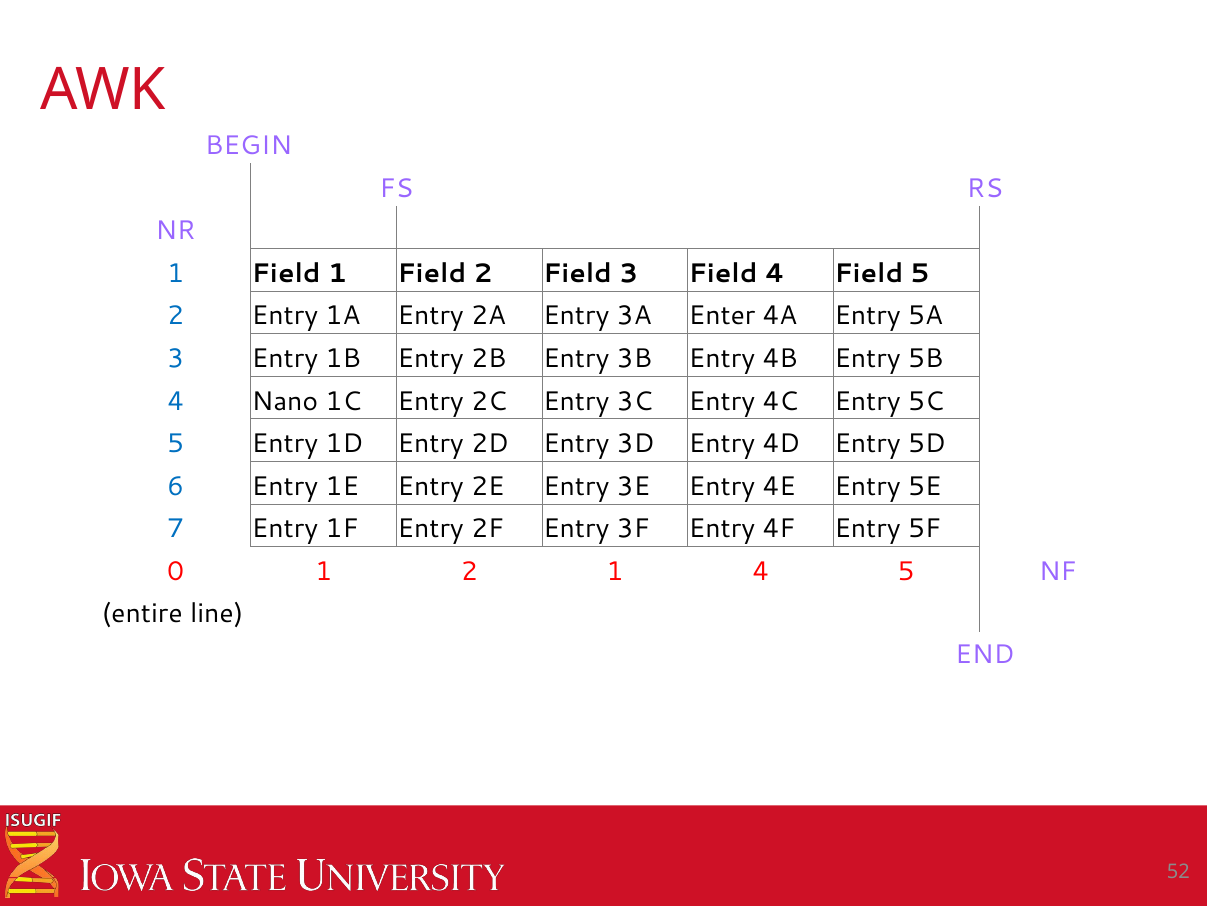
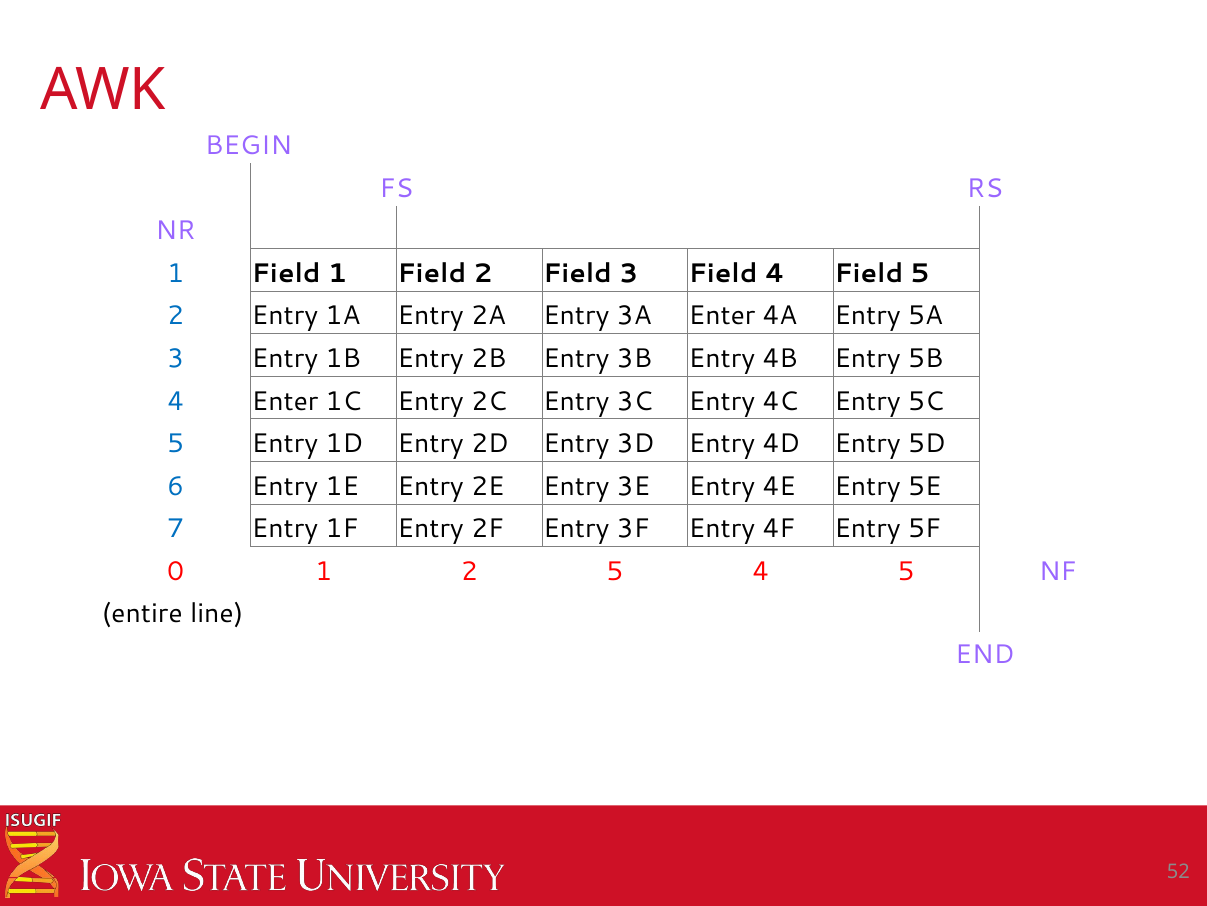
4 Nano: Nano -> Enter
2 1: 1 -> 5
